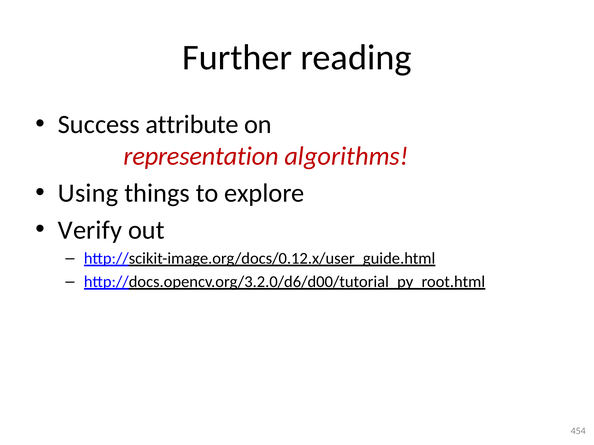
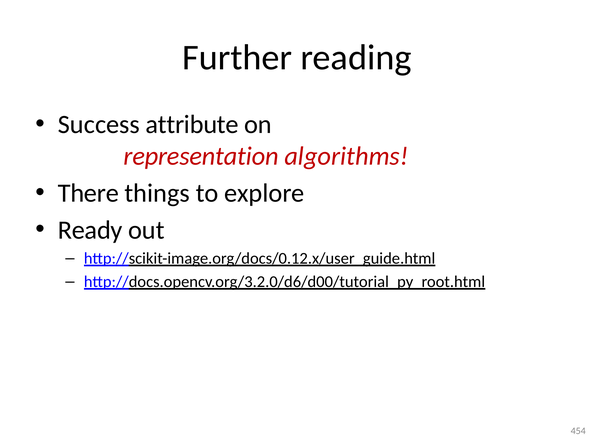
Using: Using -> There
Verify: Verify -> Ready
